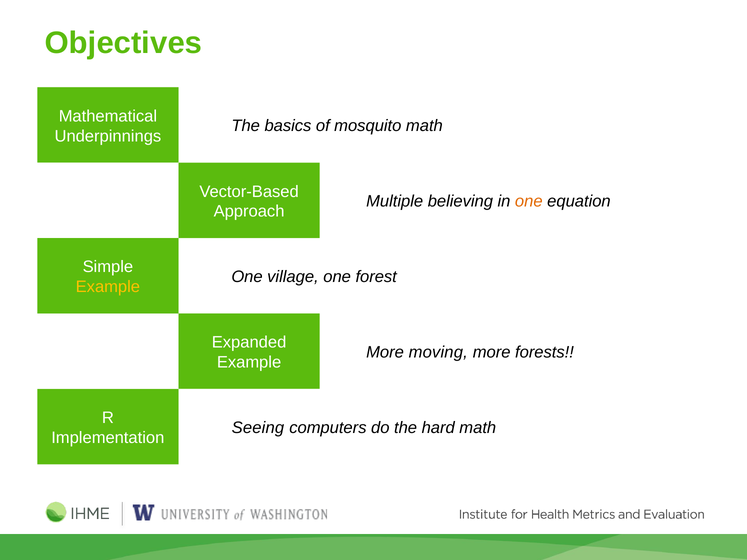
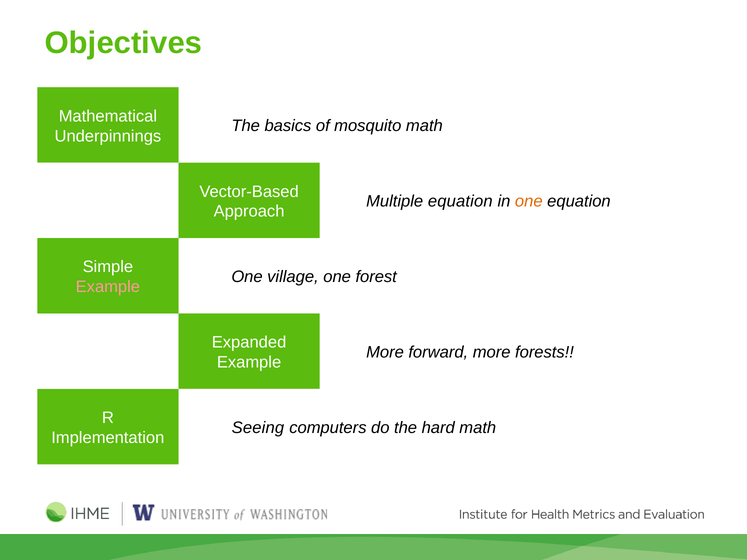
Multiple believing: believing -> equation
Example at (108, 287) colour: yellow -> pink
moving: moving -> forward
